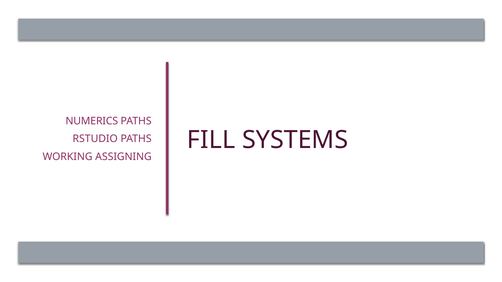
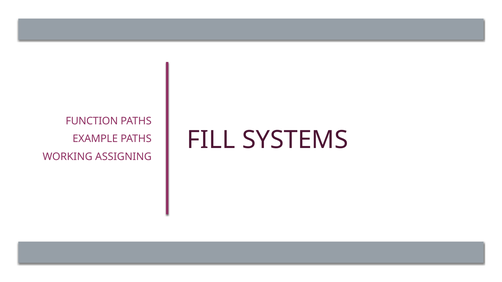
NUMERICS: NUMERICS -> FUNCTION
RSTUDIO: RSTUDIO -> EXAMPLE
